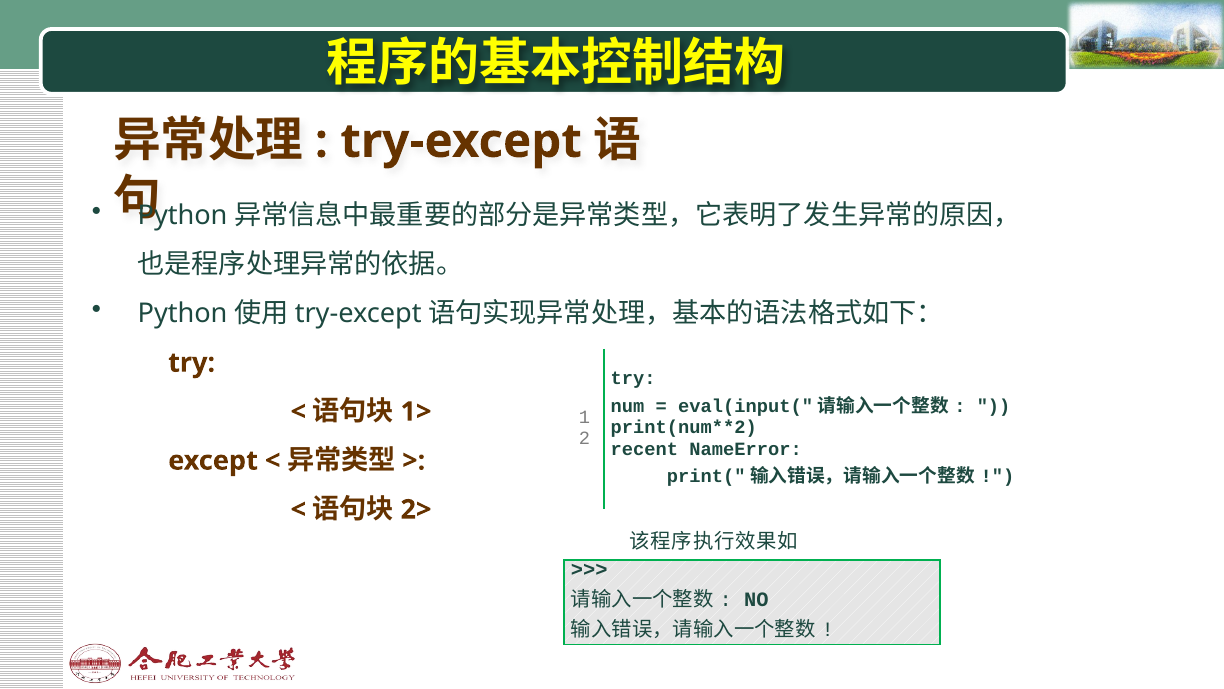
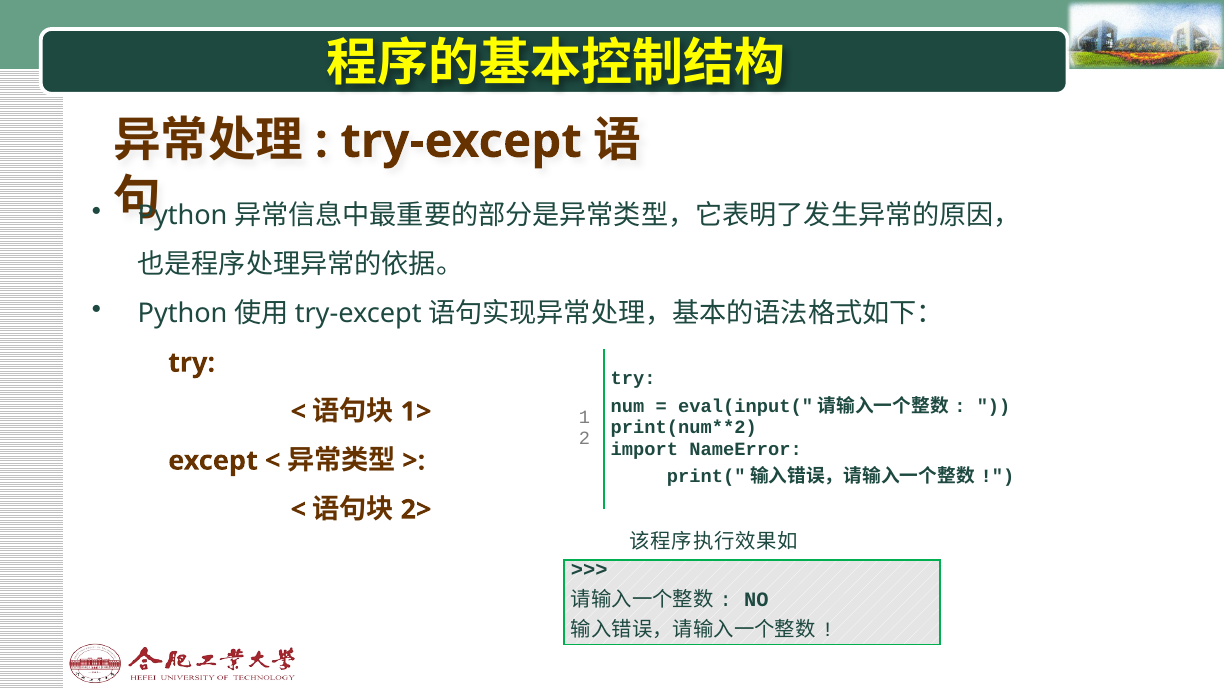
recent: recent -> import
